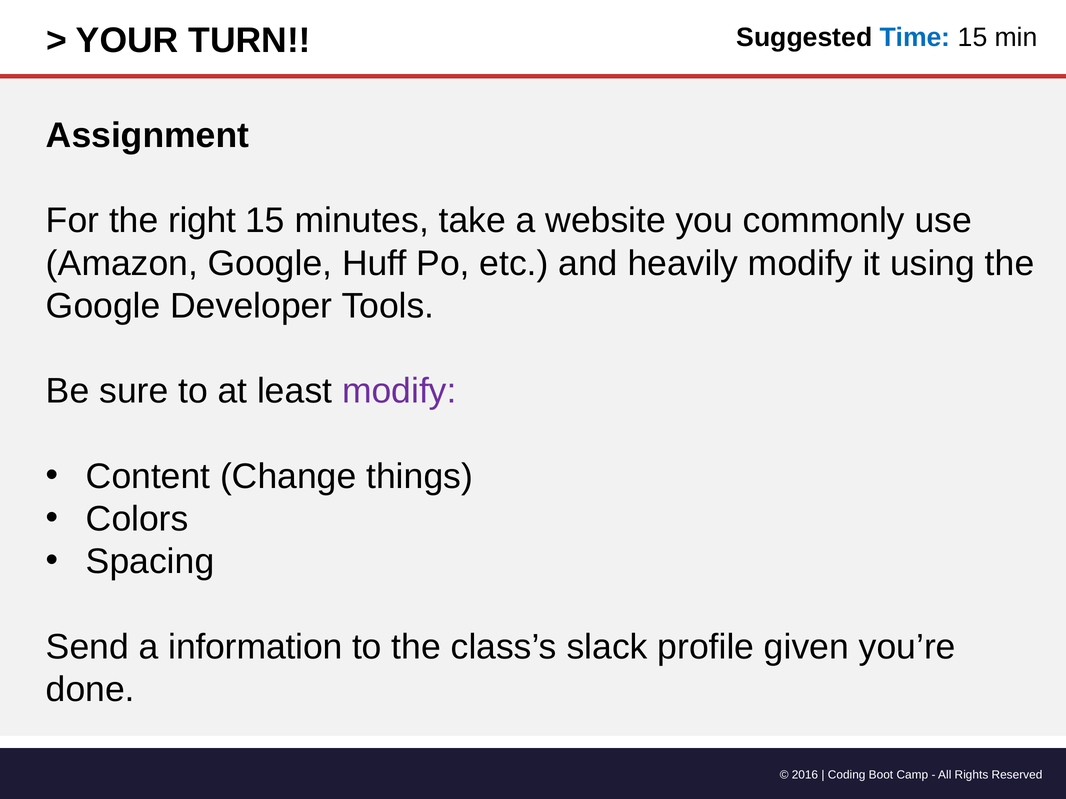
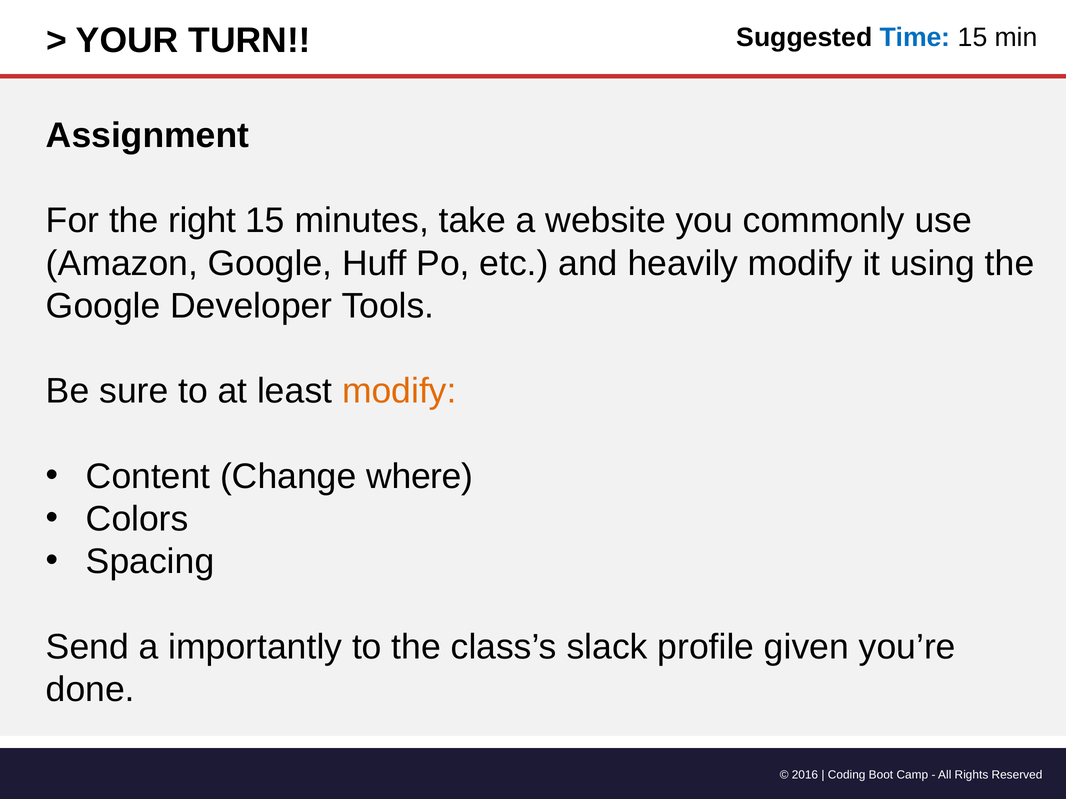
modify at (399, 391) colour: purple -> orange
things: things -> where
information: information -> importantly
